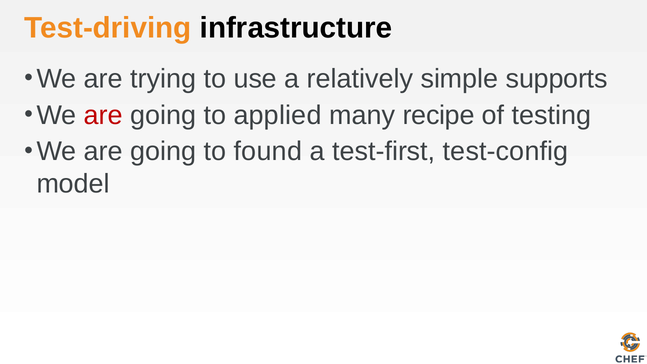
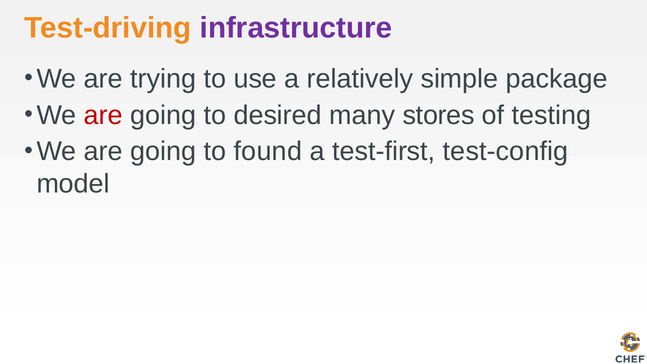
infrastructure colour: black -> purple
supports: supports -> package
applied: applied -> desired
recipe: recipe -> stores
